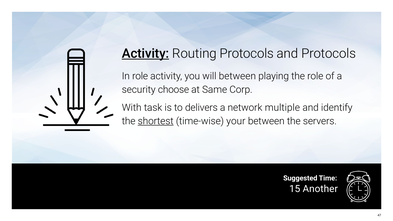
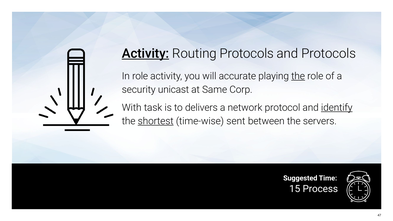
will between: between -> accurate
the at (298, 76) underline: none -> present
choose: choose -> unicast
multiple: multiple -> protocol
identify underline: none -> present
your: your -> sent
Another: Another -> Process
